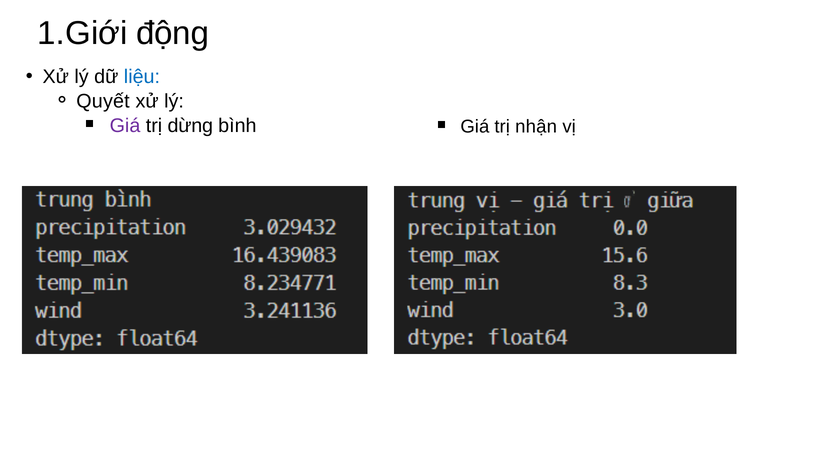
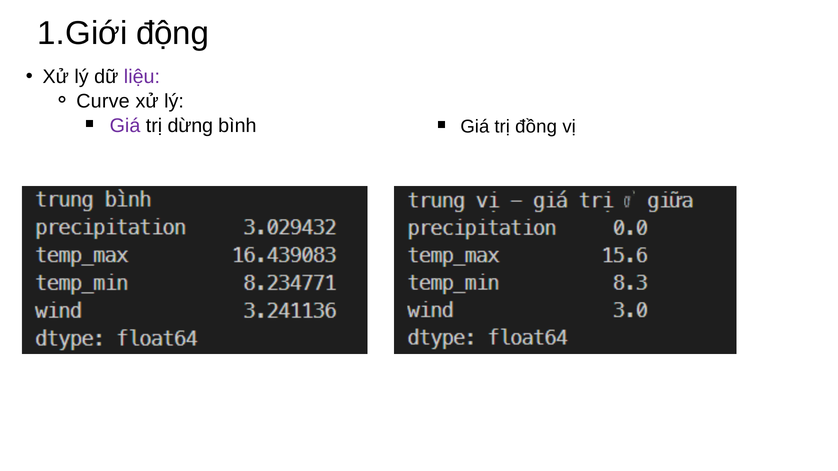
liệu colour: blue -> purple
Quyết: Quyết -> Curve
nhận: nhận -> đồng
